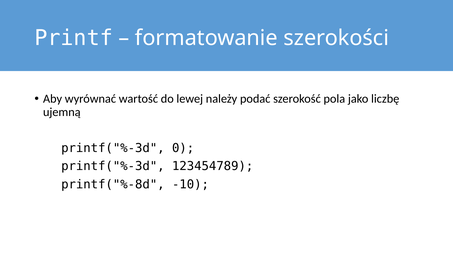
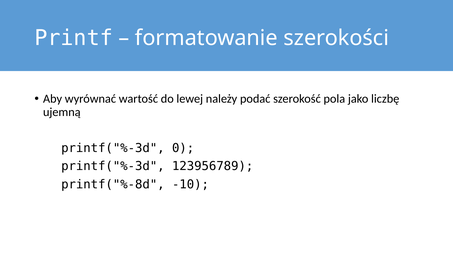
123454789: 123454789 -> 123956789
